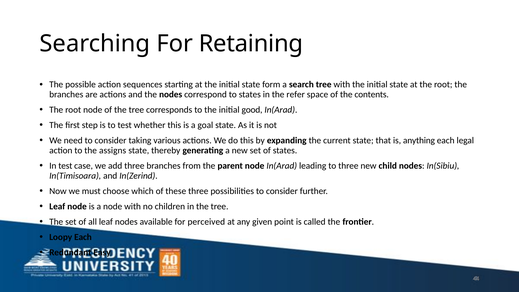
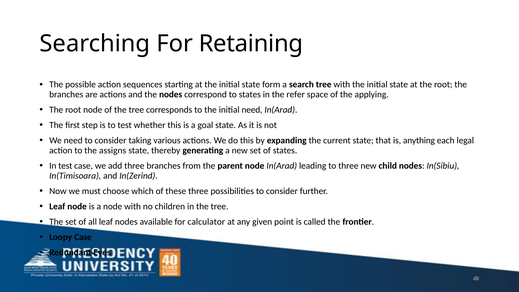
contents: contents -> applying
initial good: good -> need
perceived: perceived -> calculator
Loopy Each: Each -> Case
Easy: Easy -> Eyes
